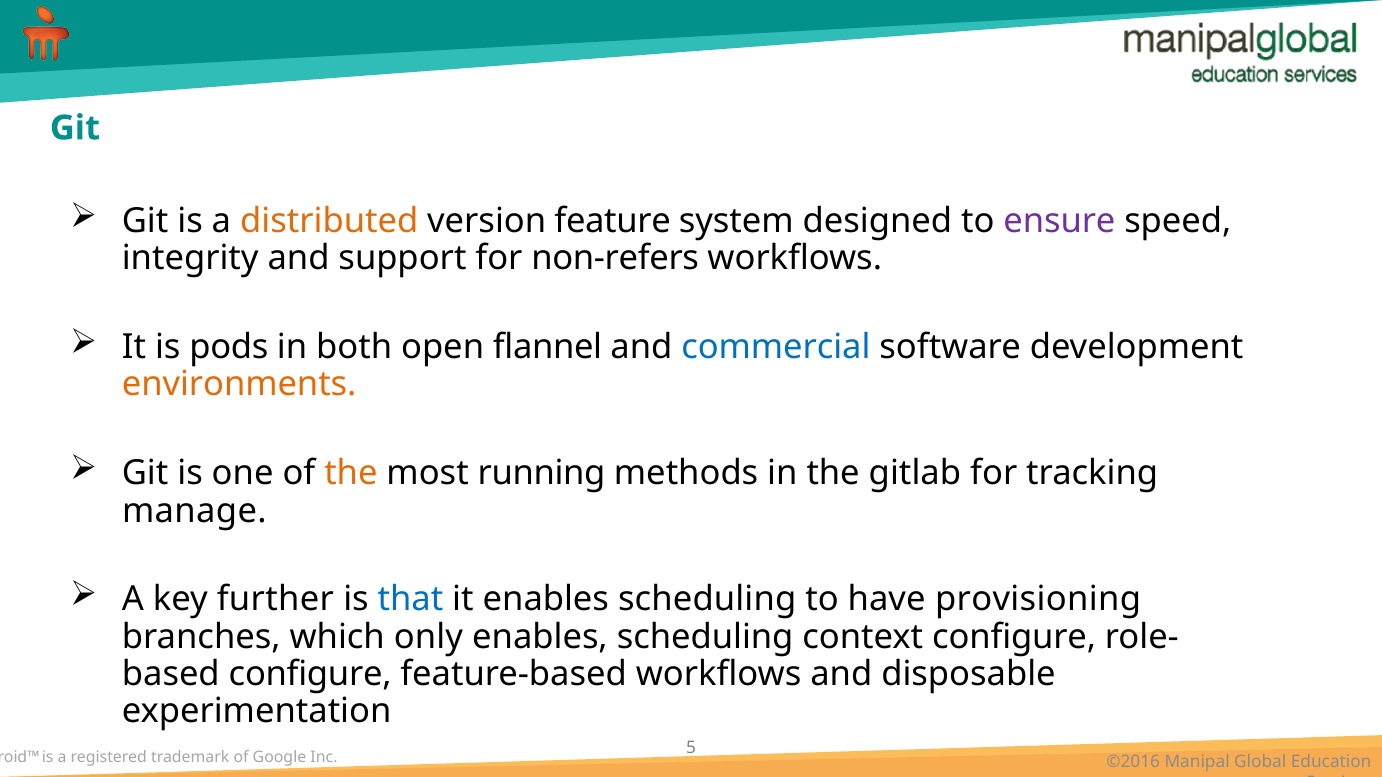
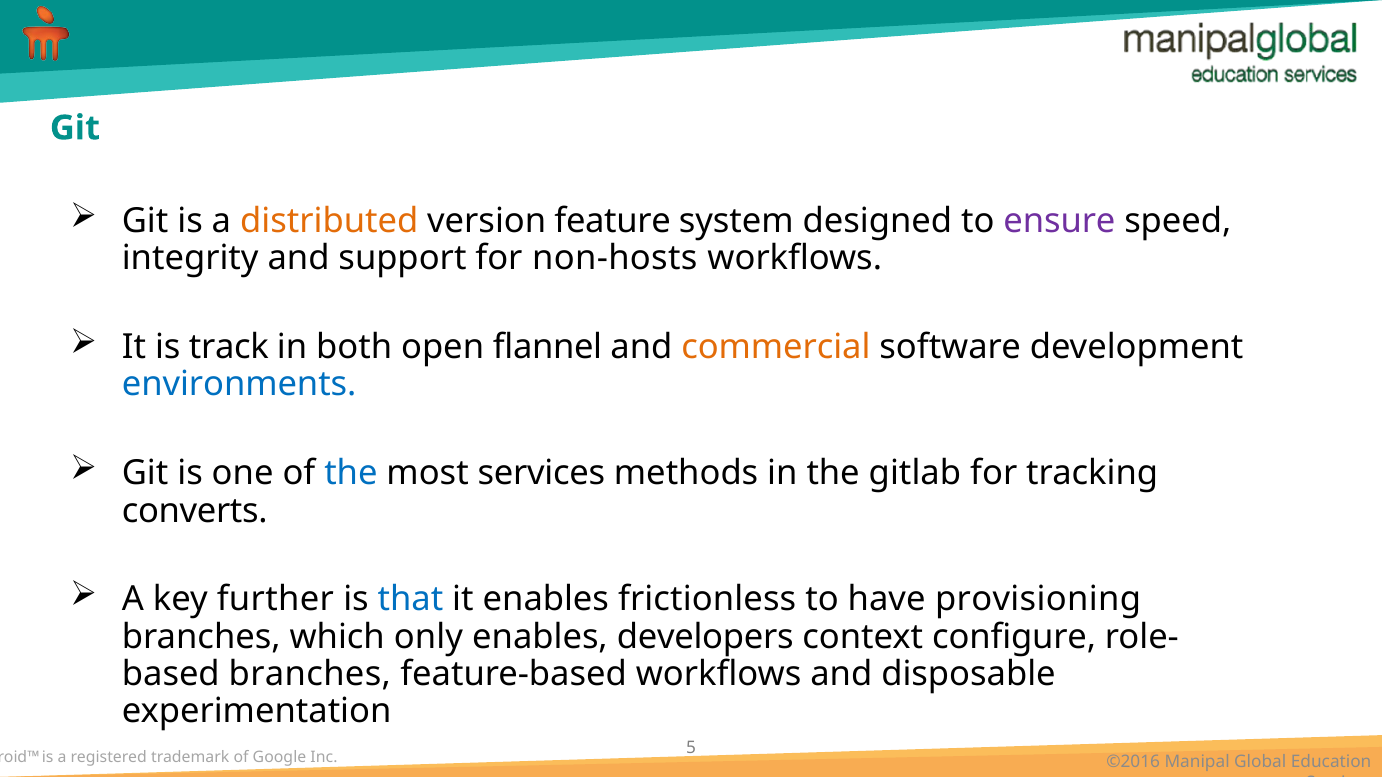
non-refers: non-refers -> non-hosts
pods: pods -> track
commercial colour: blue -> orange
environments colour: orange -> blue
the at (351, 474) colour: orange -> blue
most running: running -> services
manage: manage -> converts
it enables scheduling: scheduling -> frictionless
scheduling at (705, 637): scheduling -> developers
configure at (310, 674): configure -> branches
